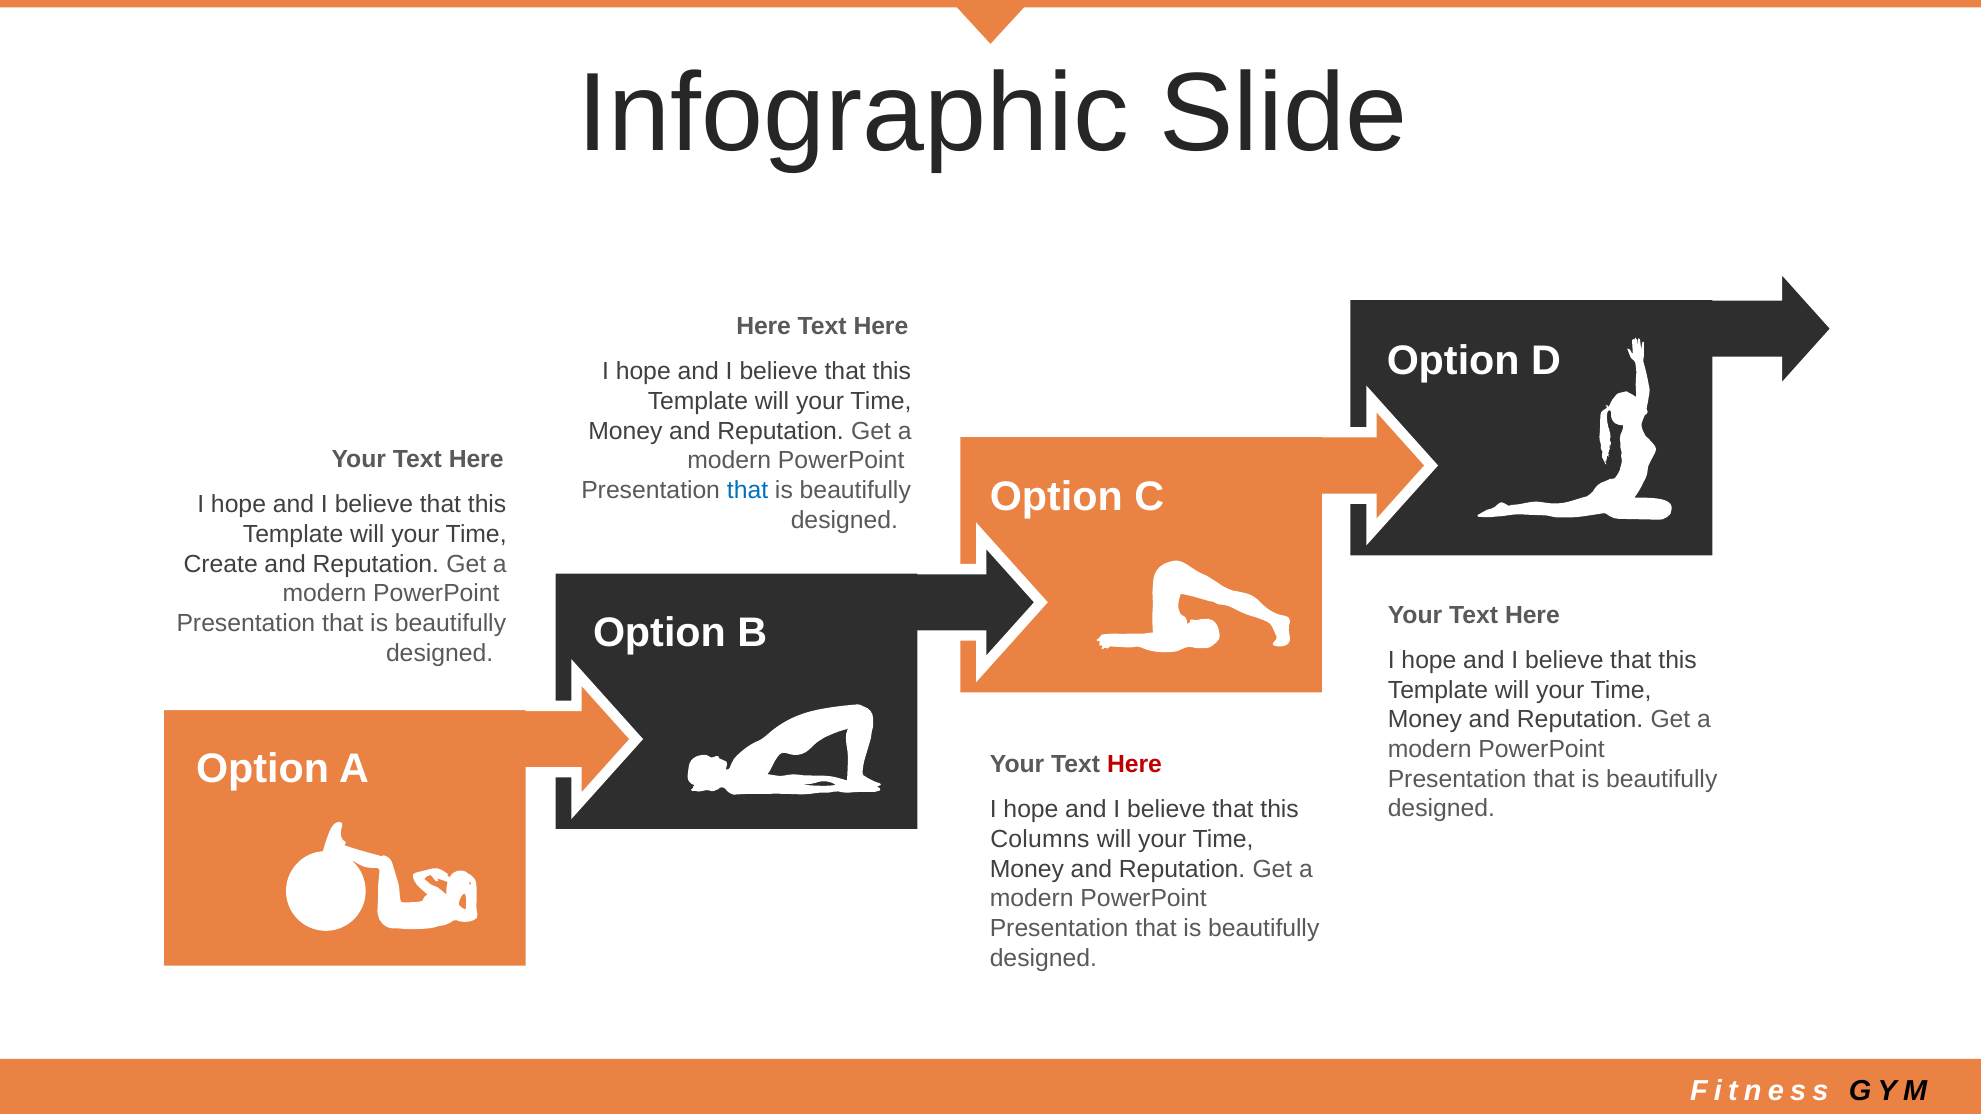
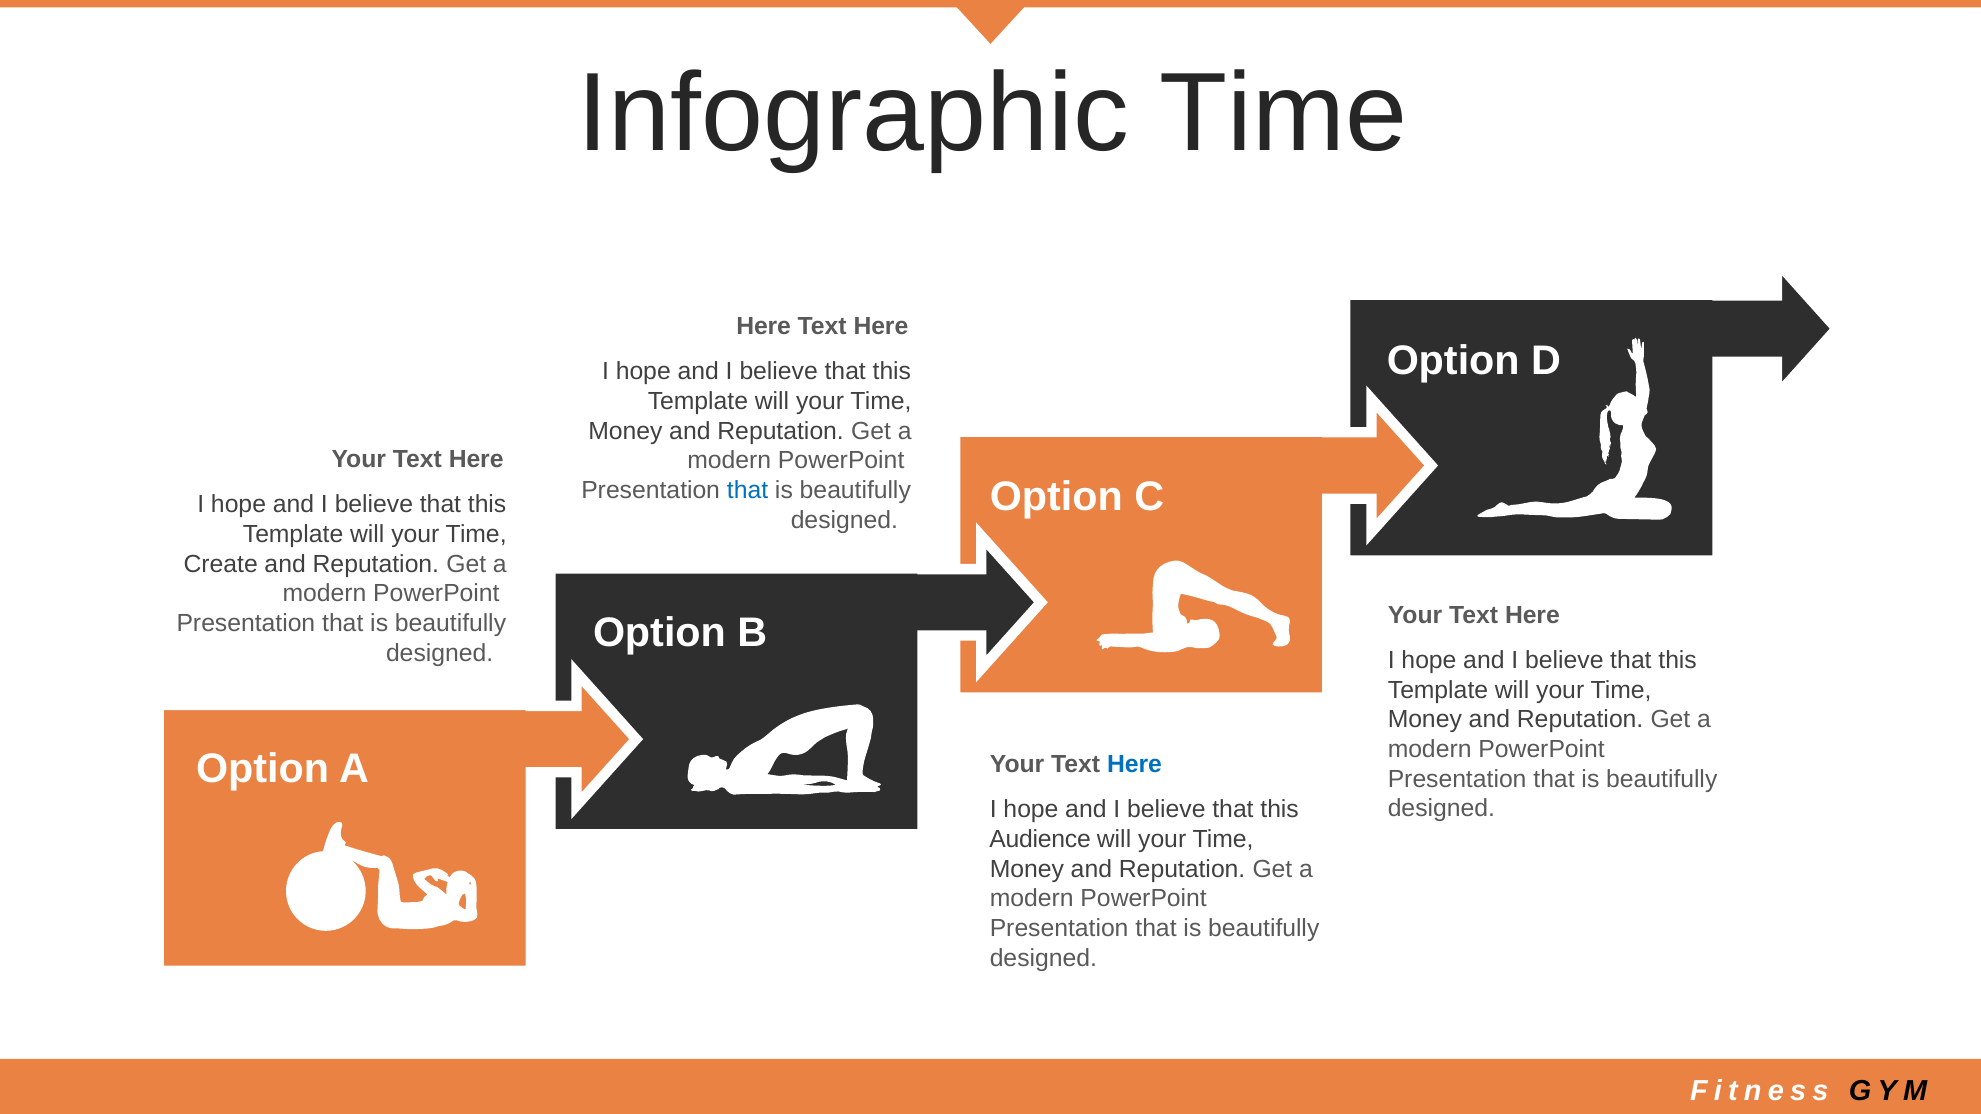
Infographic Slide: Slide -> Time
Here at (1134, 765) colour: red -> blue
Columns: Columns -> Audience
